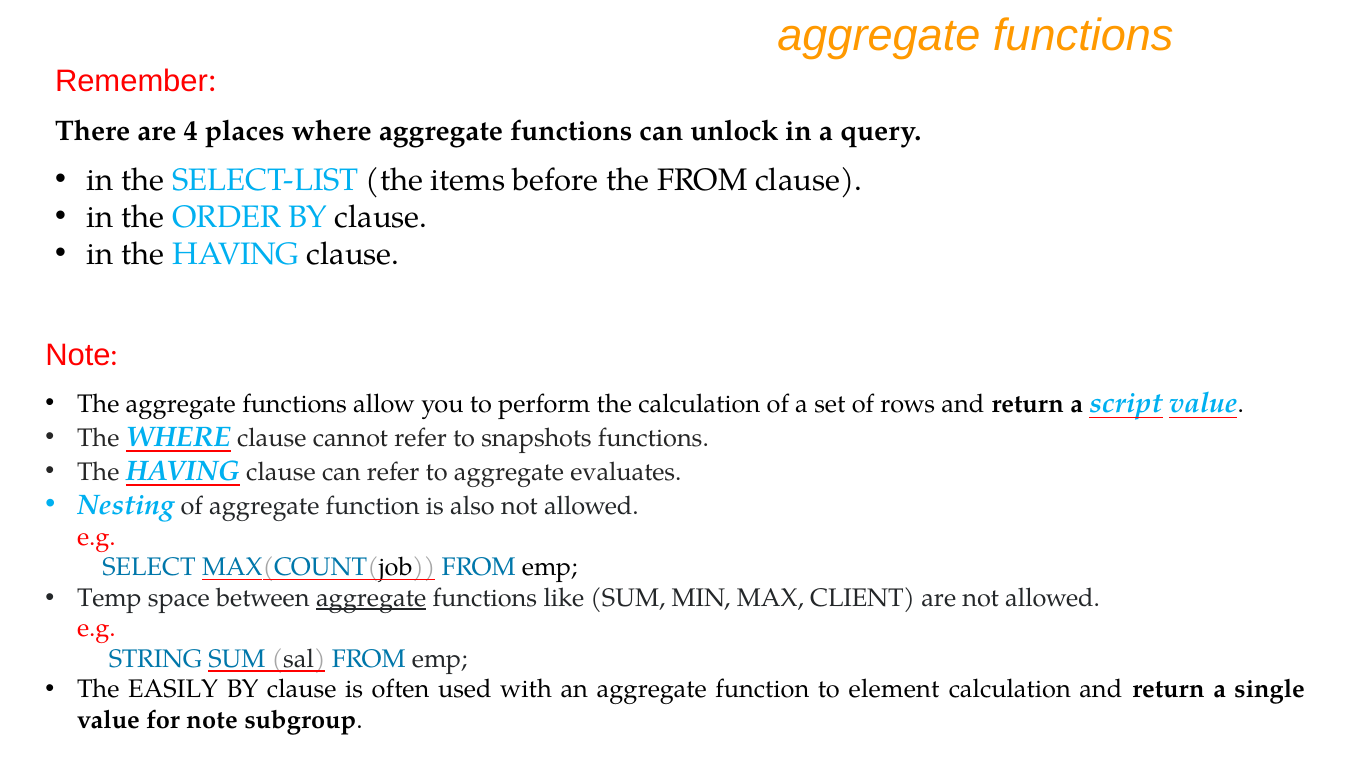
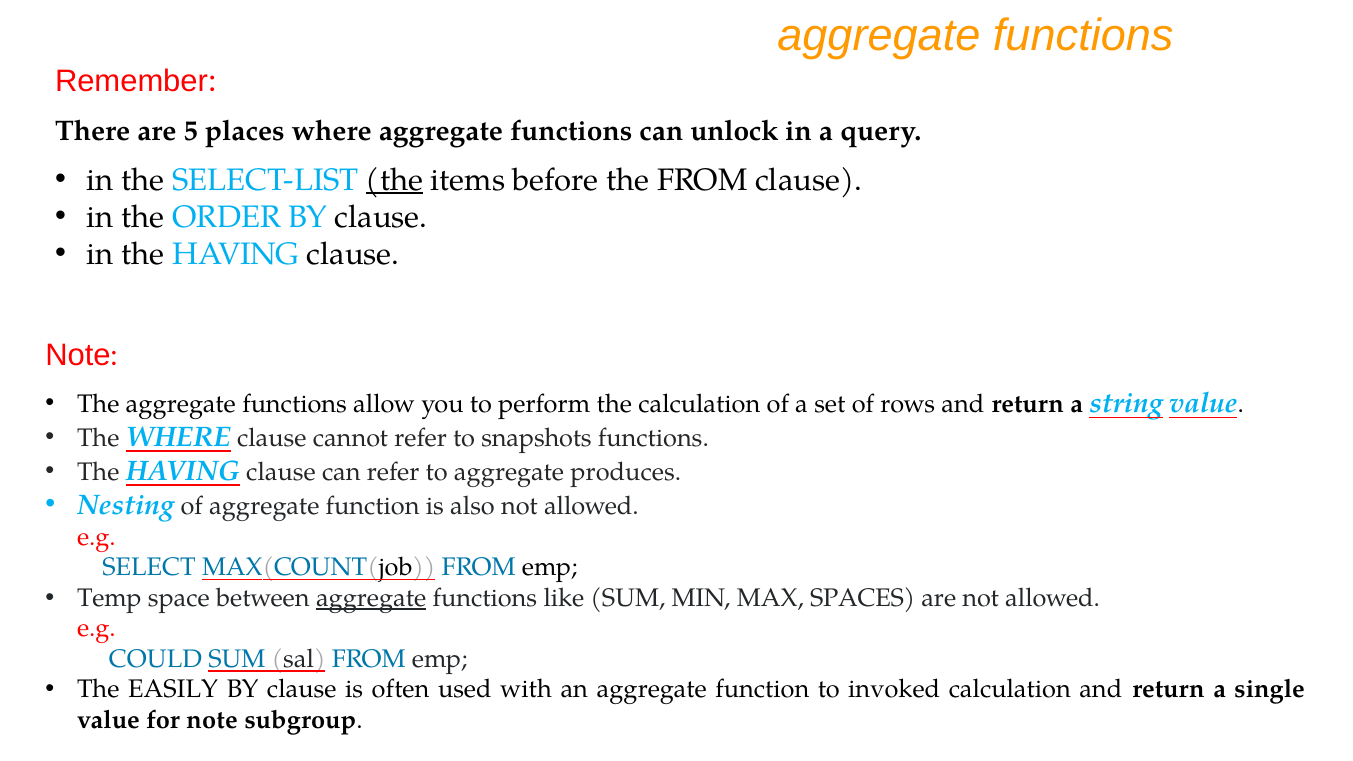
4: 4 -> 5
the at (395, 180) underline: none -> present
script: script -> string
evaluates: evaluates -> produces
CLIENT: CLIENT -> SPACES
STRING: STRING -> COULD
element: element -> invoked
